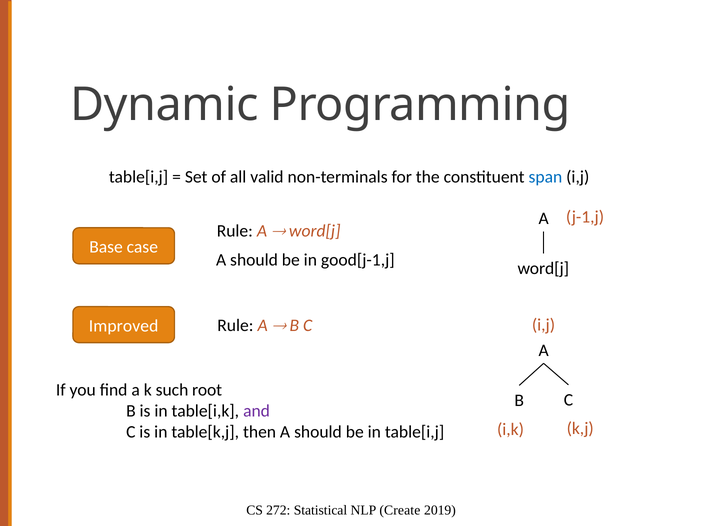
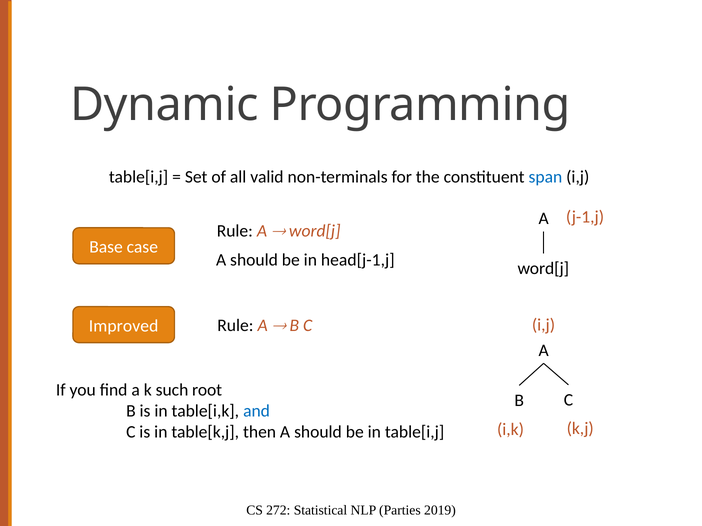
good[j-1,j: good[j-1,j -> head[j-1,j
and colour: purple -> blue
Create: Create -> Parties
